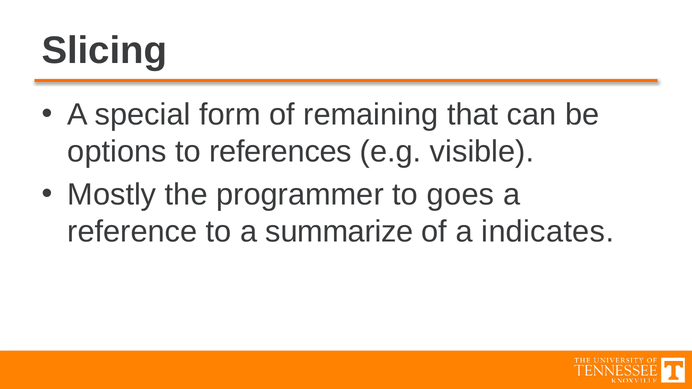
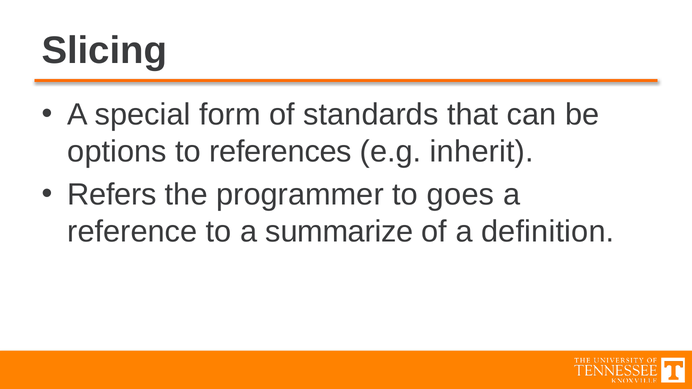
remaining: remaining -> standards
visible: visible -> inherit
Mostly: Mostly -> Refers
indicates: indicates -> definition
